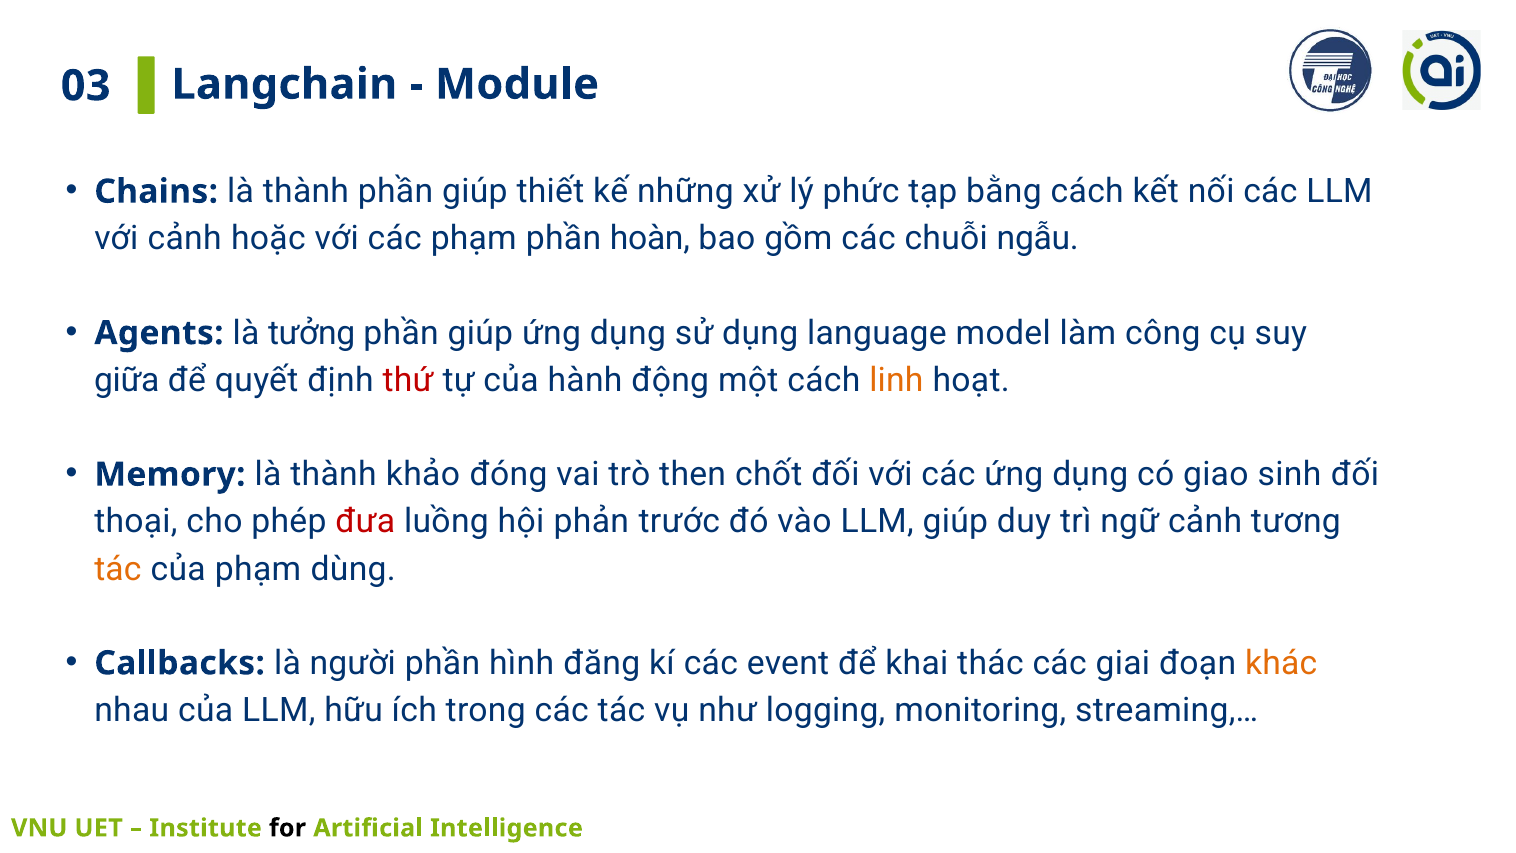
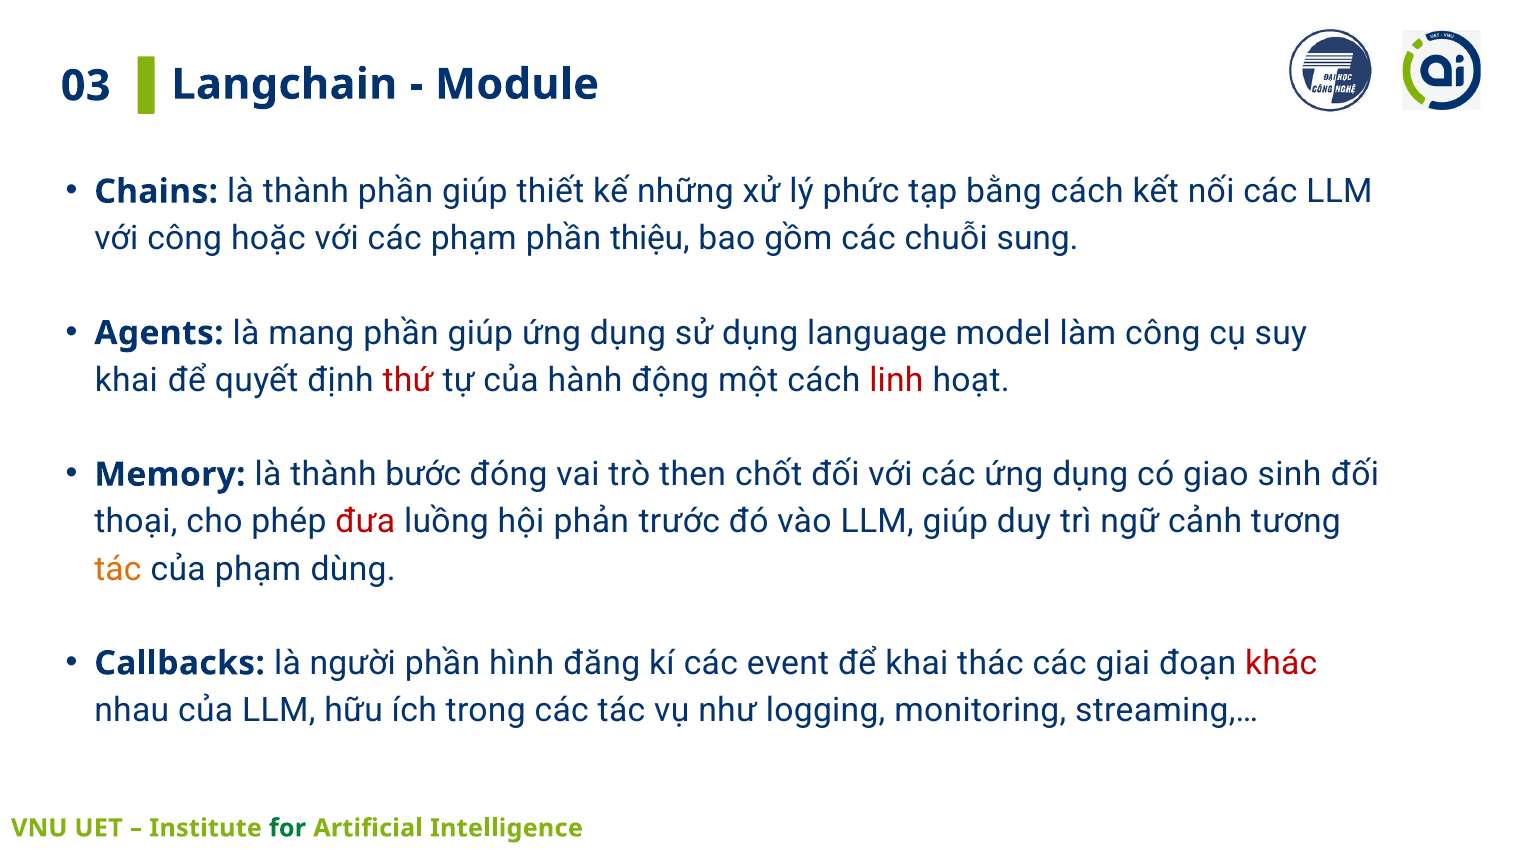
với cảnh: cảnh -> công
hoàn: hoàn -> thiệu
ngẫu: ngẫu -> sung
tưởng: tưởng -> mang
giữa at (127, 380): giữa -> khai
linh colour: orange -> red
khảo: khảo -> bước
khác colour: orange -> red
for colour: black -> green
